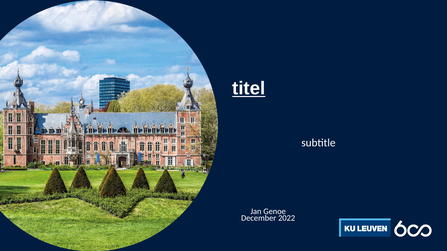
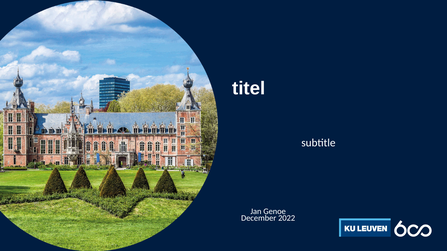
titel underline: present -> none
